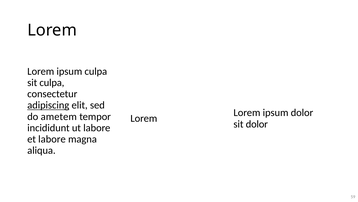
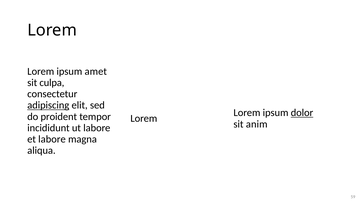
ipsum culpa: culpa -> amet
dolor at (302, 112) underline: none -> present
ametem: ametem -> proident
sit dolor: dolor -> anim
